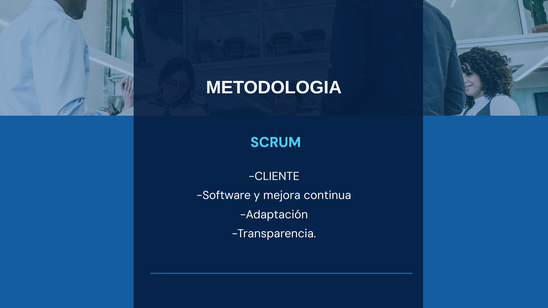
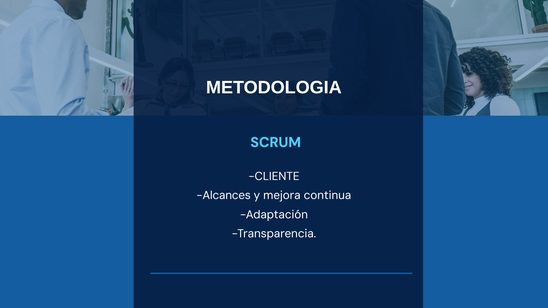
Software: Software -> Alcances
